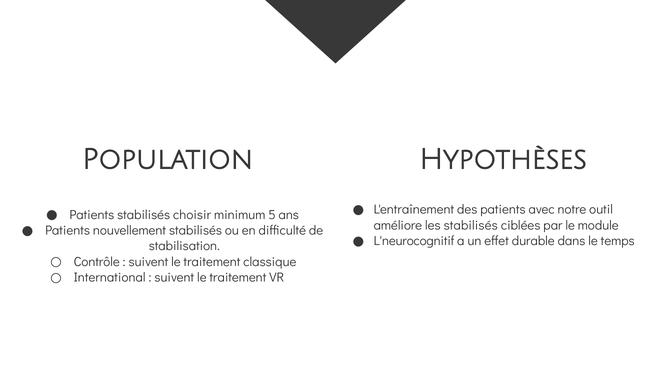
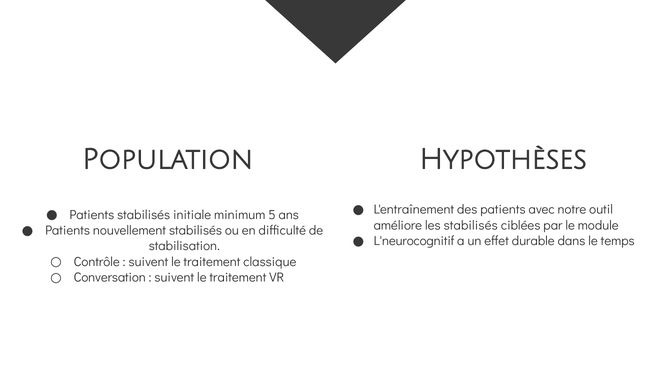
choisir: choisir -> initiale
International: International -> Conversation
